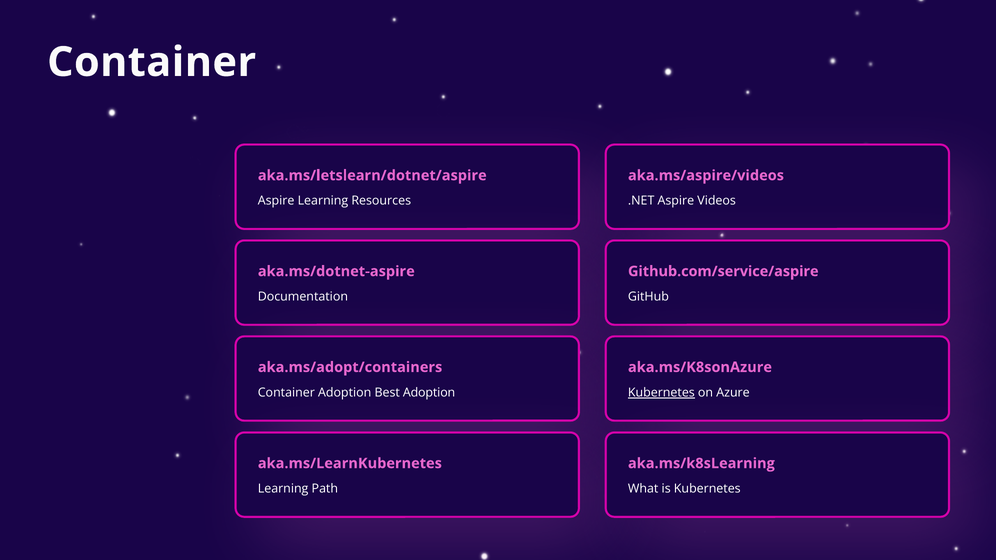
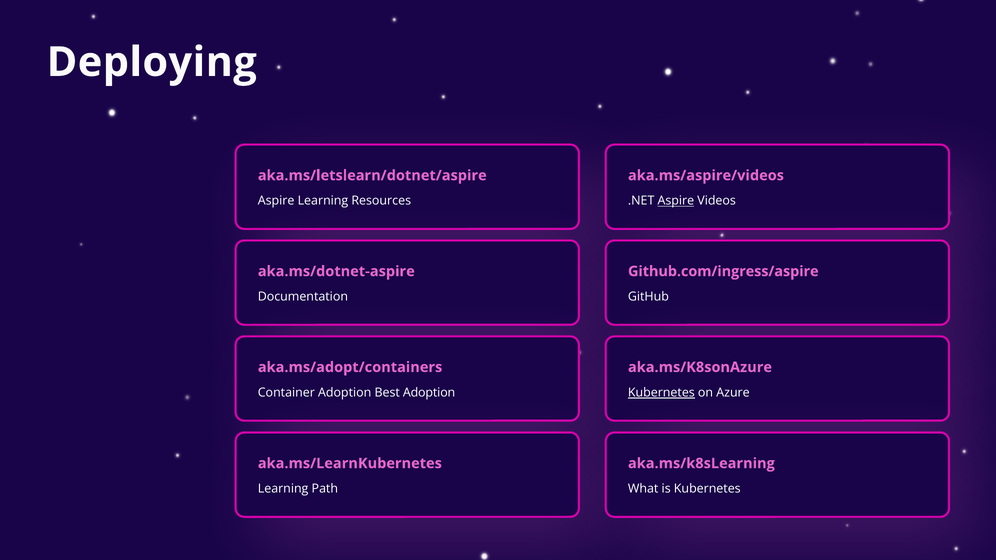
Container at (152, 62): Container -> Deploying
Aspire at (676, 201) underline: none -> present
Github.com/service/aspire: Github.com/service/aspire -> Github.com/ingress/aspire
